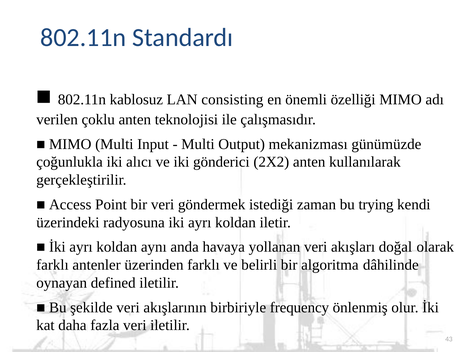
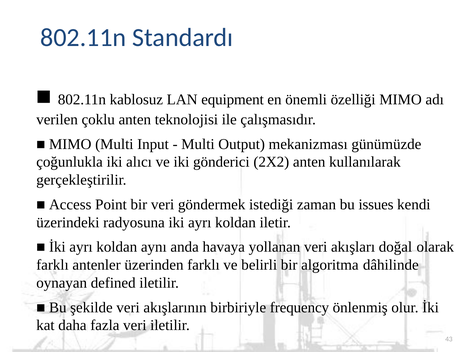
consisting: consisting -> equipment
trying: trying -> issues
